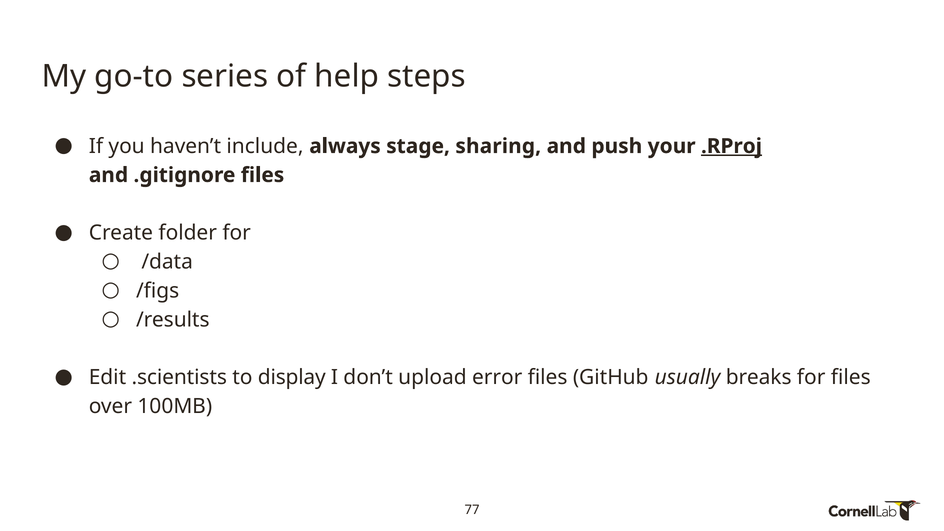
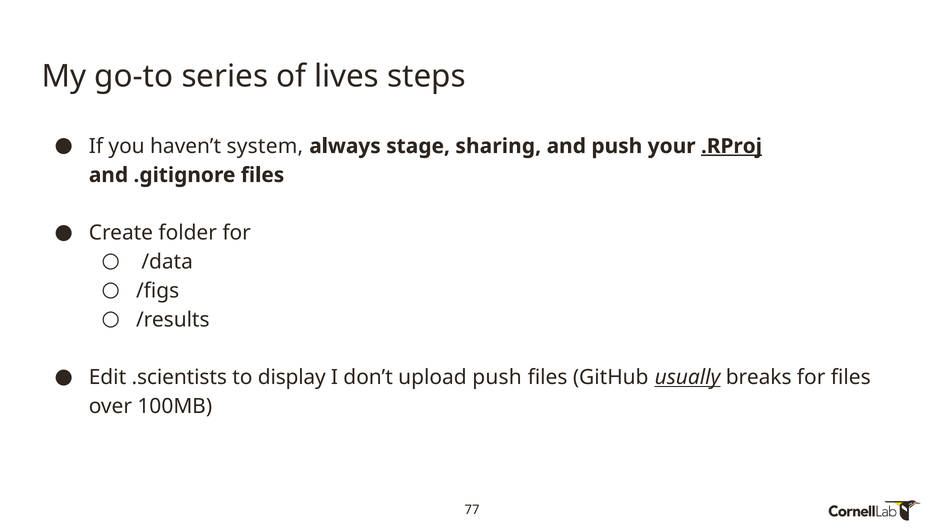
help: help -> lives
include: include -> system
upload error: error -> push
usually underline: none -> present
